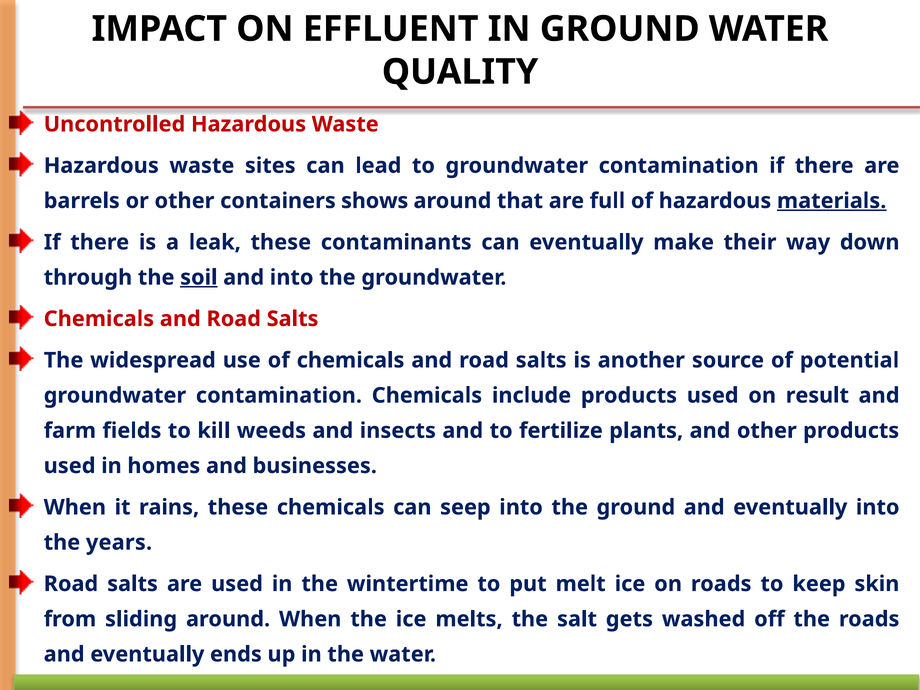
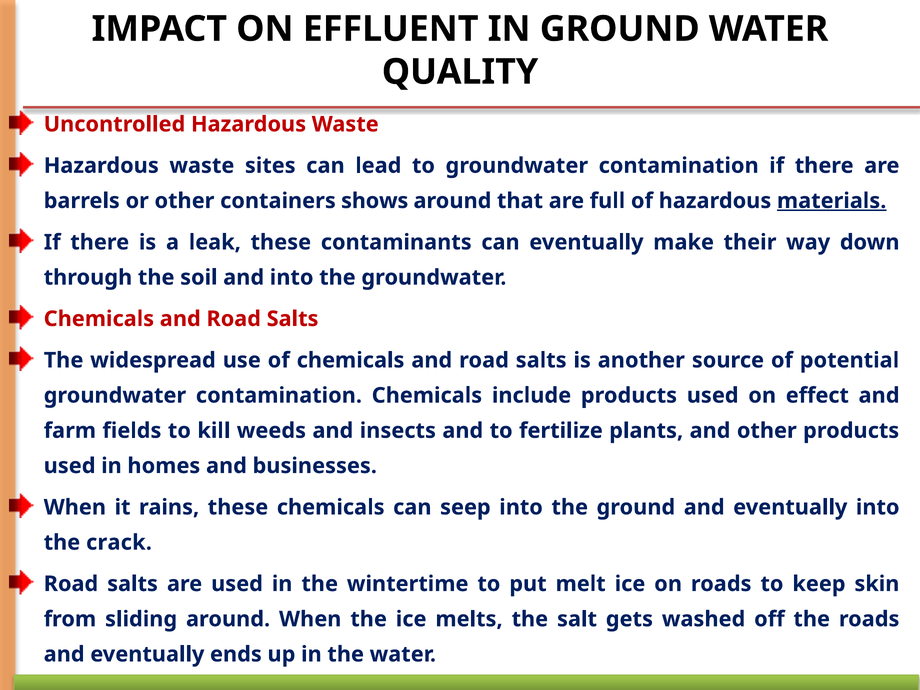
soil underline: present -> none
result: result -> effect
years: years -> crack
